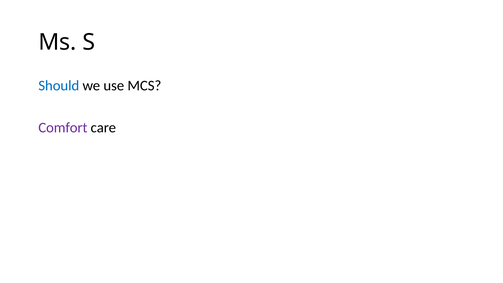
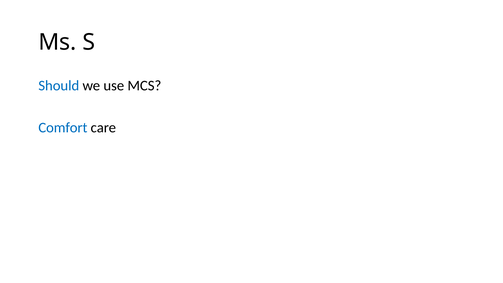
Comfort colour: purple -> blue
